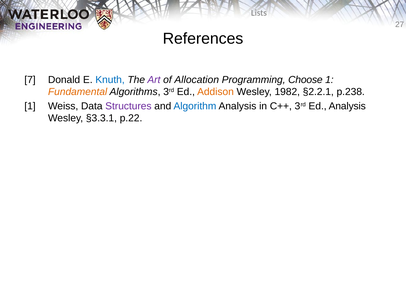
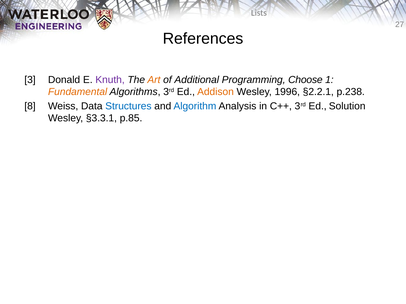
7: 7 -> 3
Knuth colour: blue -> purple
Art colour: purple -> orange
Allocation: Allocation -> Additional
1982: 1982 -> 1996
1 at (30, 106): 1 -> 8
Structures colour: purple -> blue
Ed Analysis: Analysis -> Solution
p.22: p.22 -> p.85
